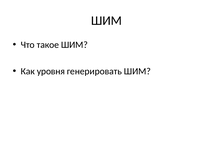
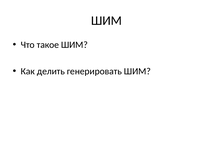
уровня: уровня -> делить
